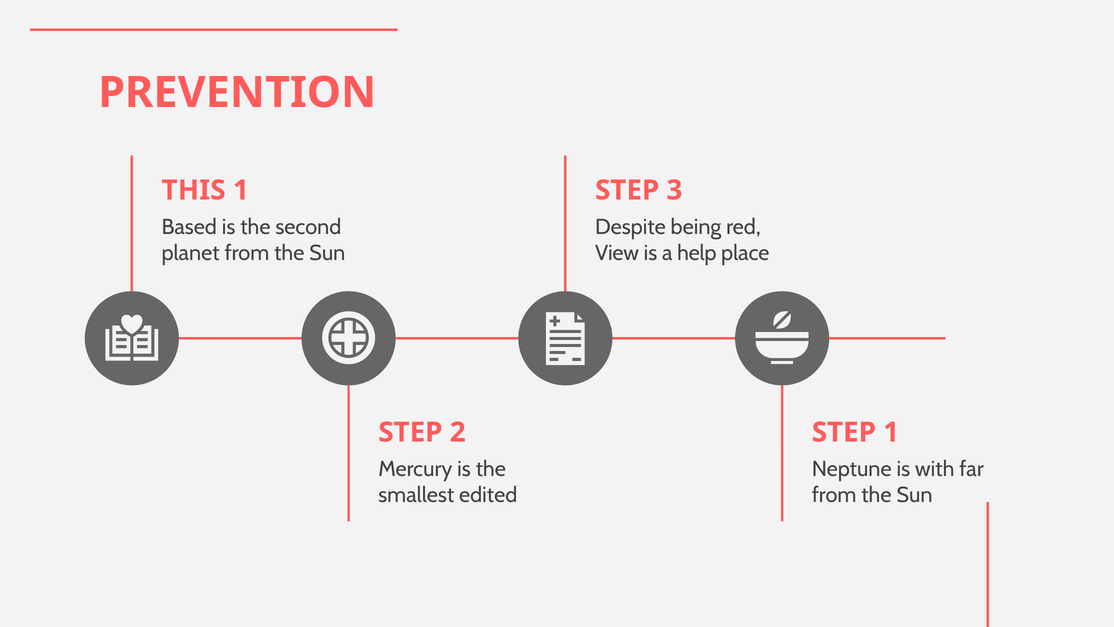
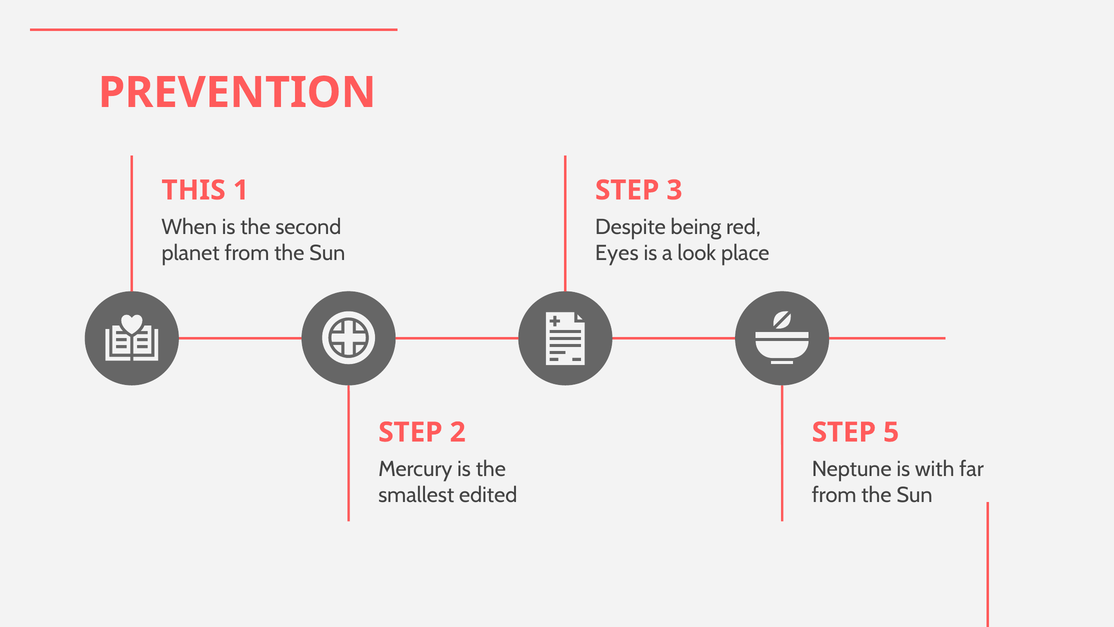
Based: Based -> When
View: View -> Eyes
help: help -> look
STEP 1: 1 -> 5
